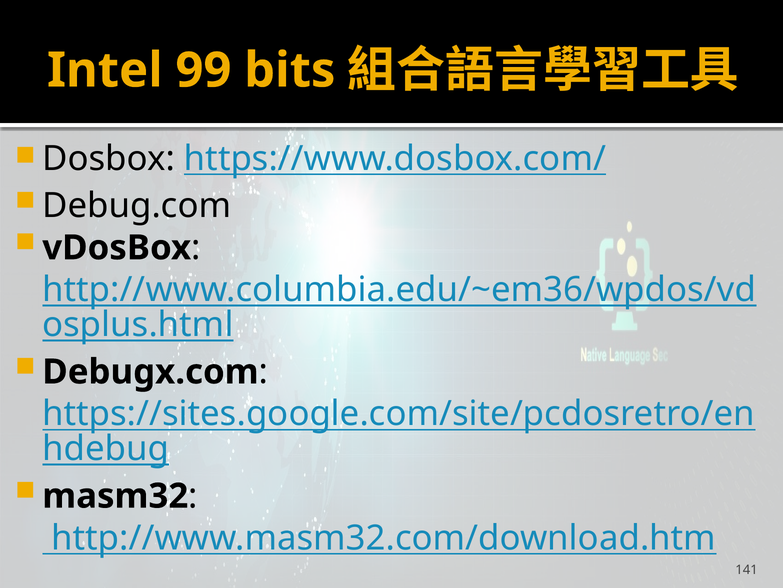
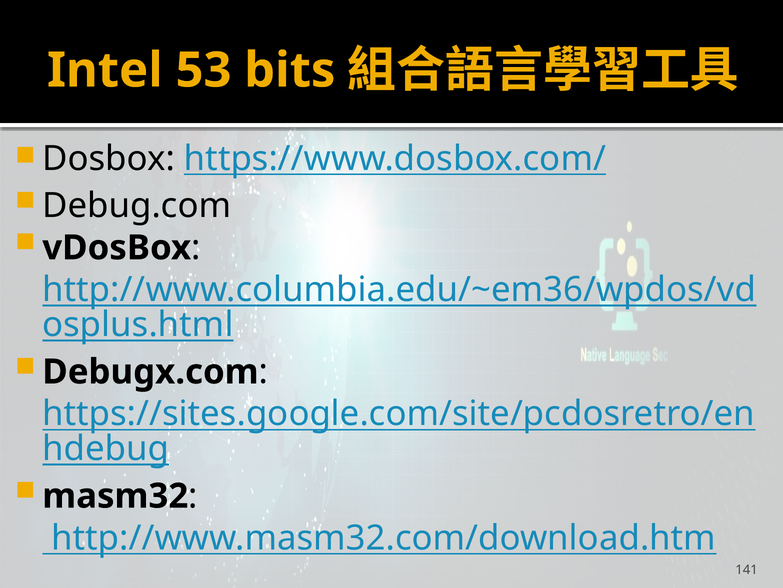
99: 99 -> 53
